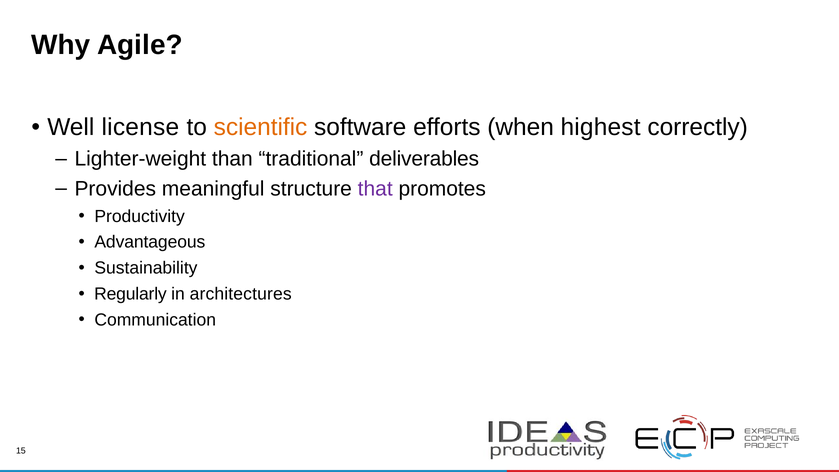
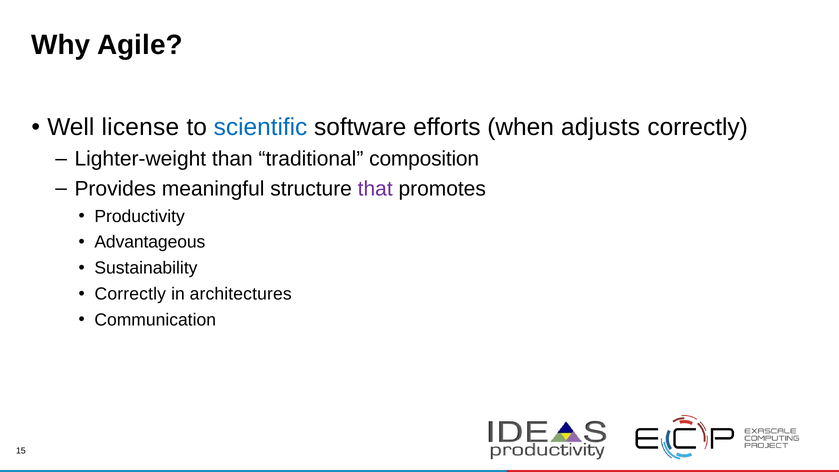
scientific colour: orange -> blue
highest: highest -> adjusts
deliverables: deliverables -> composition
Regularly at (130, 294): Regularly -> Correctly
